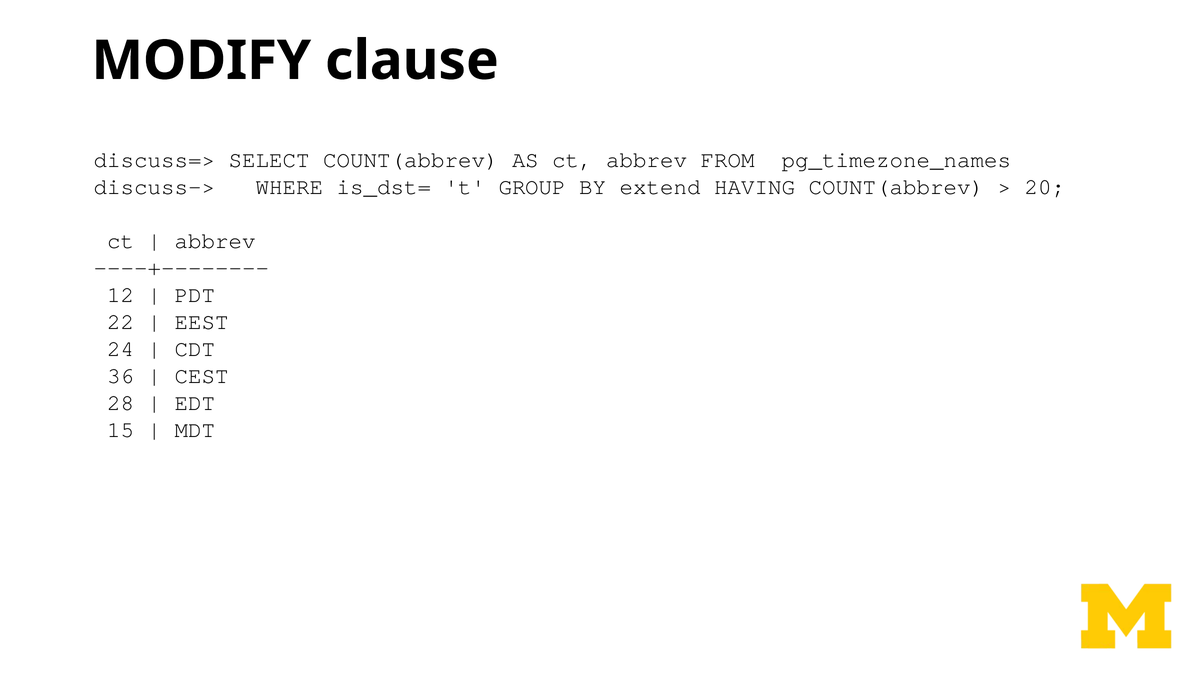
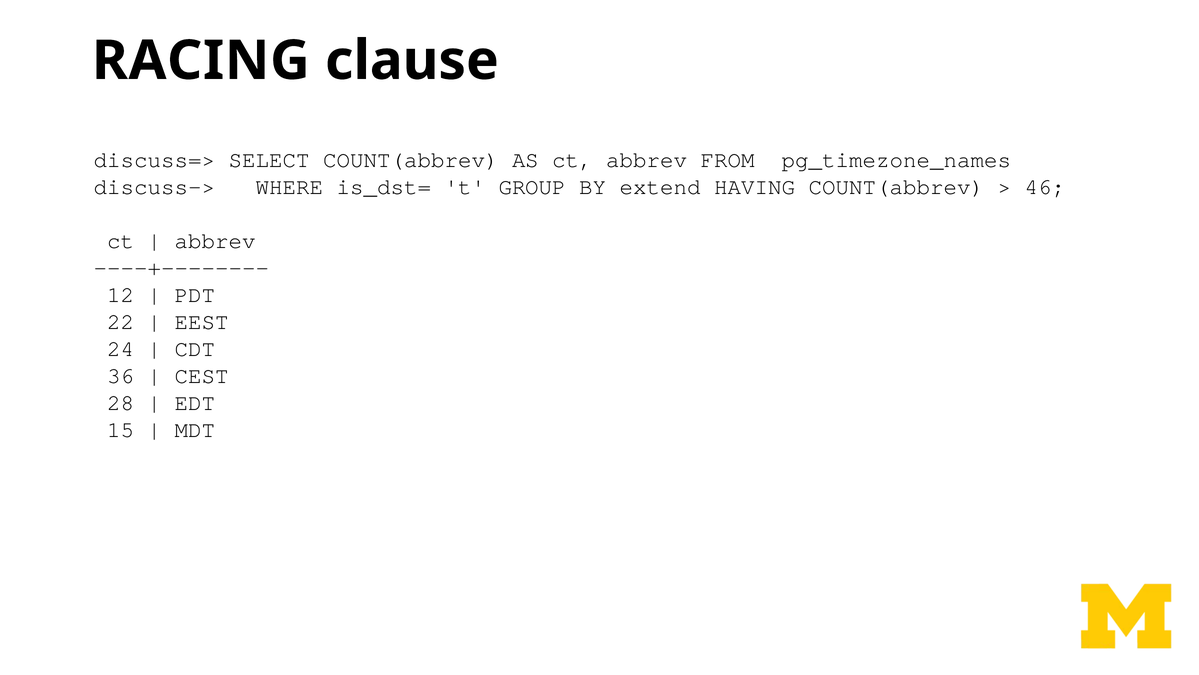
MODIFY: MODIFY -> RACING
20: 20 -> 46
